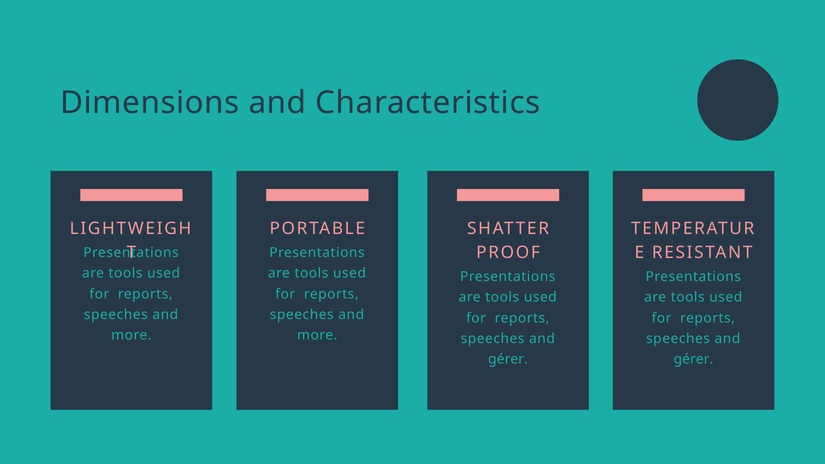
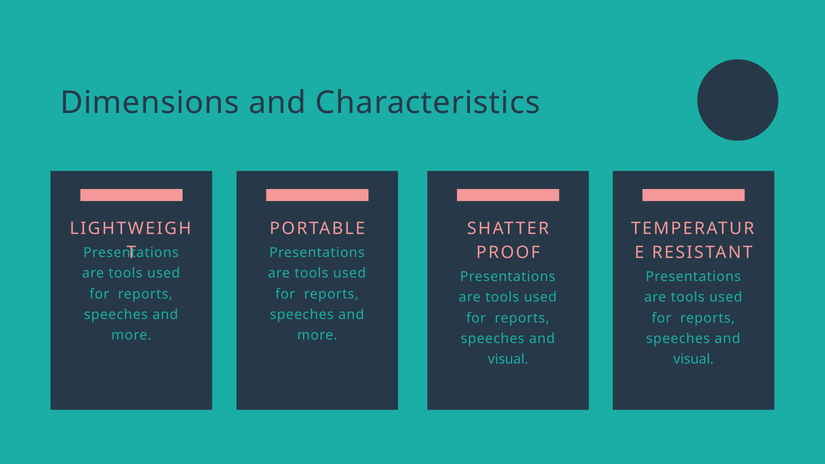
gérer at (508, 359): gérer -> visual
gérer at (693, 359): gérer -> visual
